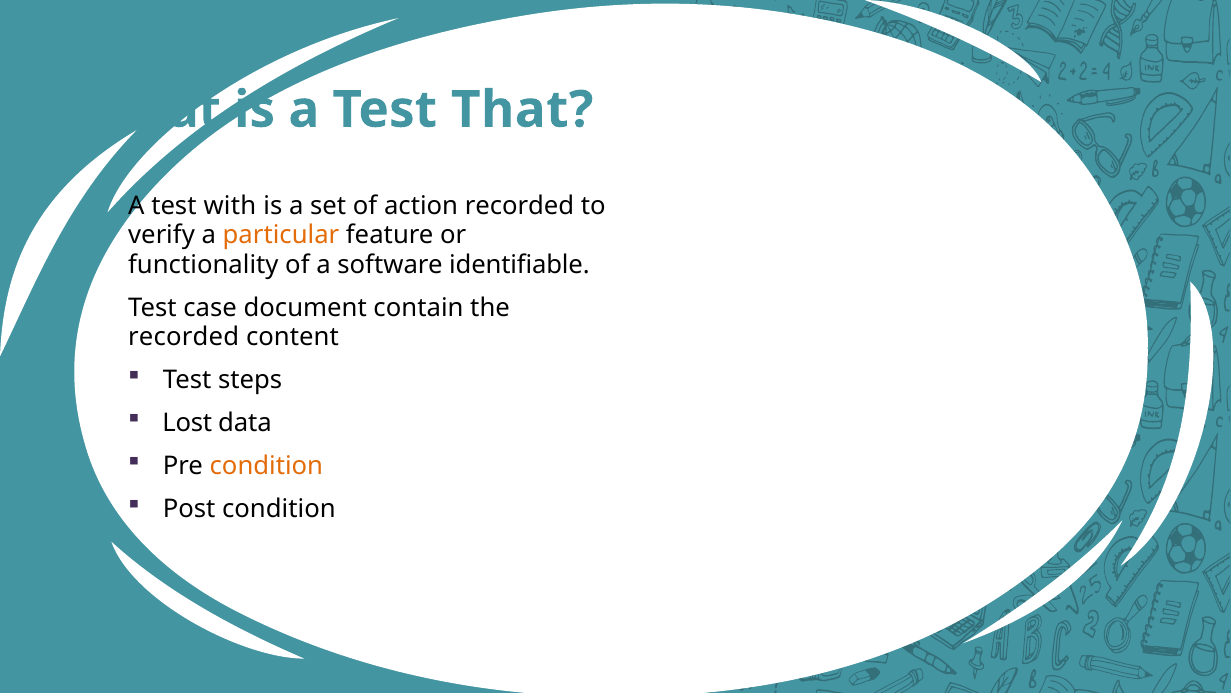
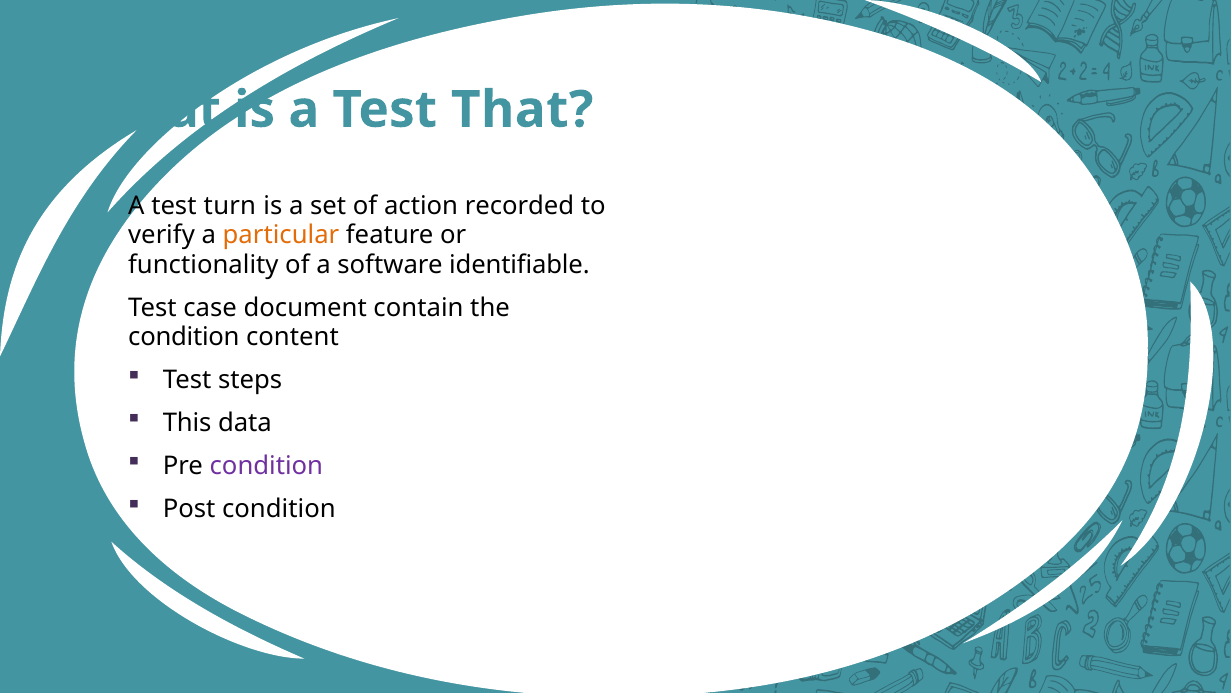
with: with -> turn
recorded at (184, 337): recorded -> condition
Lost: Lost -> This
condition at (266, 466) colour: orange -> purple
